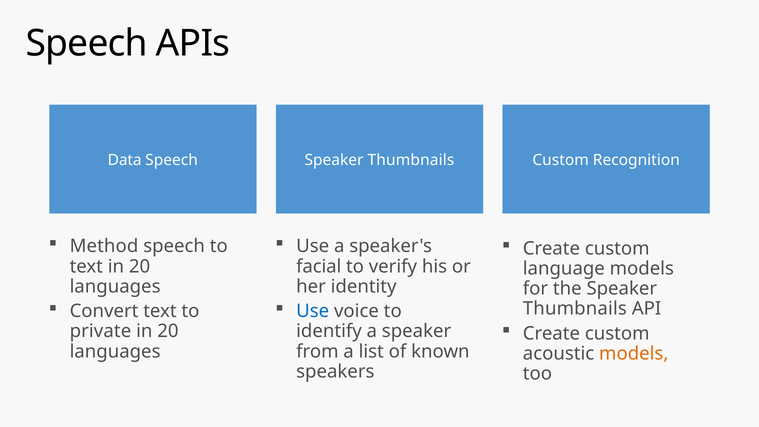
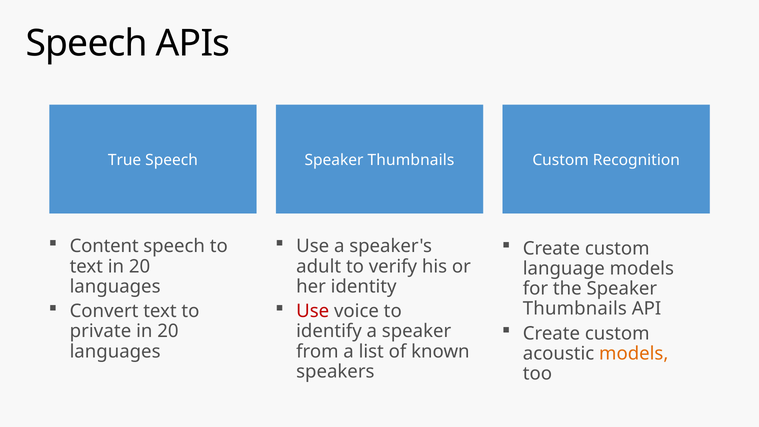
Data: Data -> True
Method: Method -> Content
facial: facial -> adult
Use at (313, 311) colour: blue -> red
